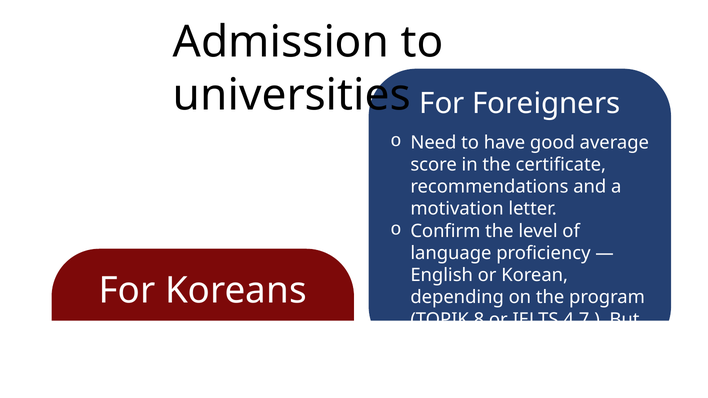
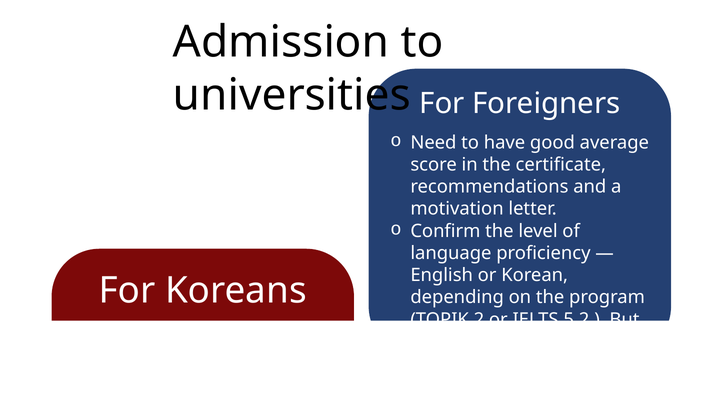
8: 8 -> 2
4.7: 4.7 -> 5.2
